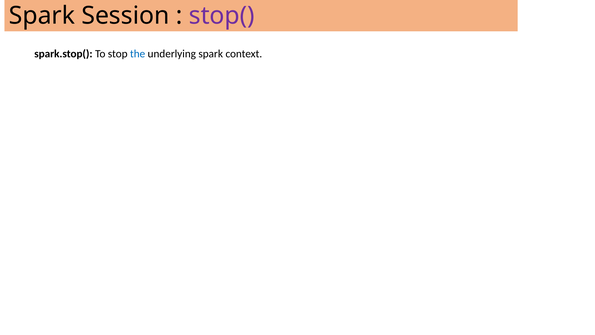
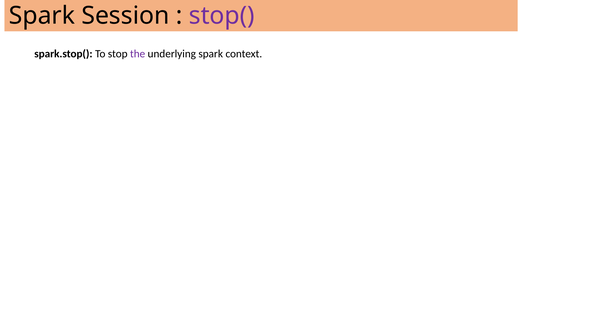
the colour: blue -> purple
